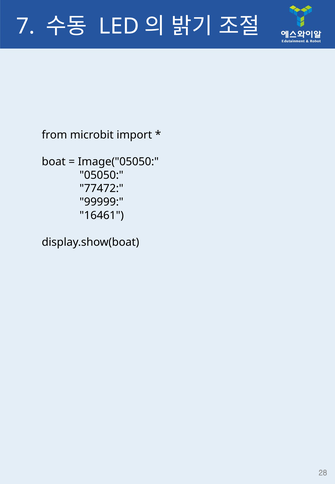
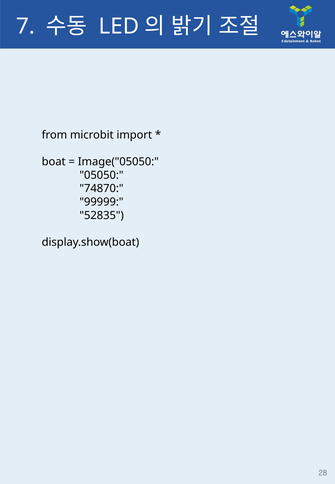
77472: 77472 -> 74870
16461: 16461 -> 52835
